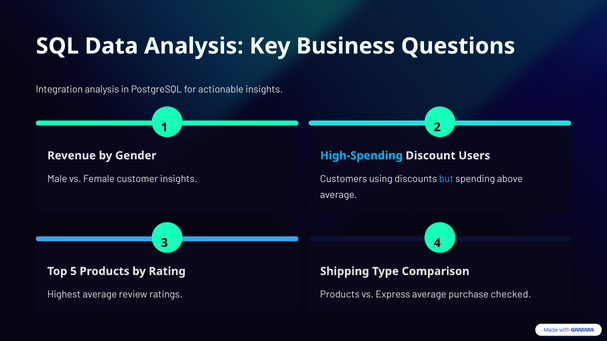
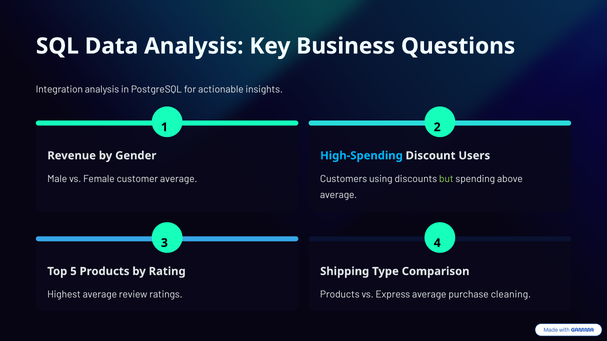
customer insights: insights -> average
but colour: light blue -> light green
checked: checked -> cleaning
